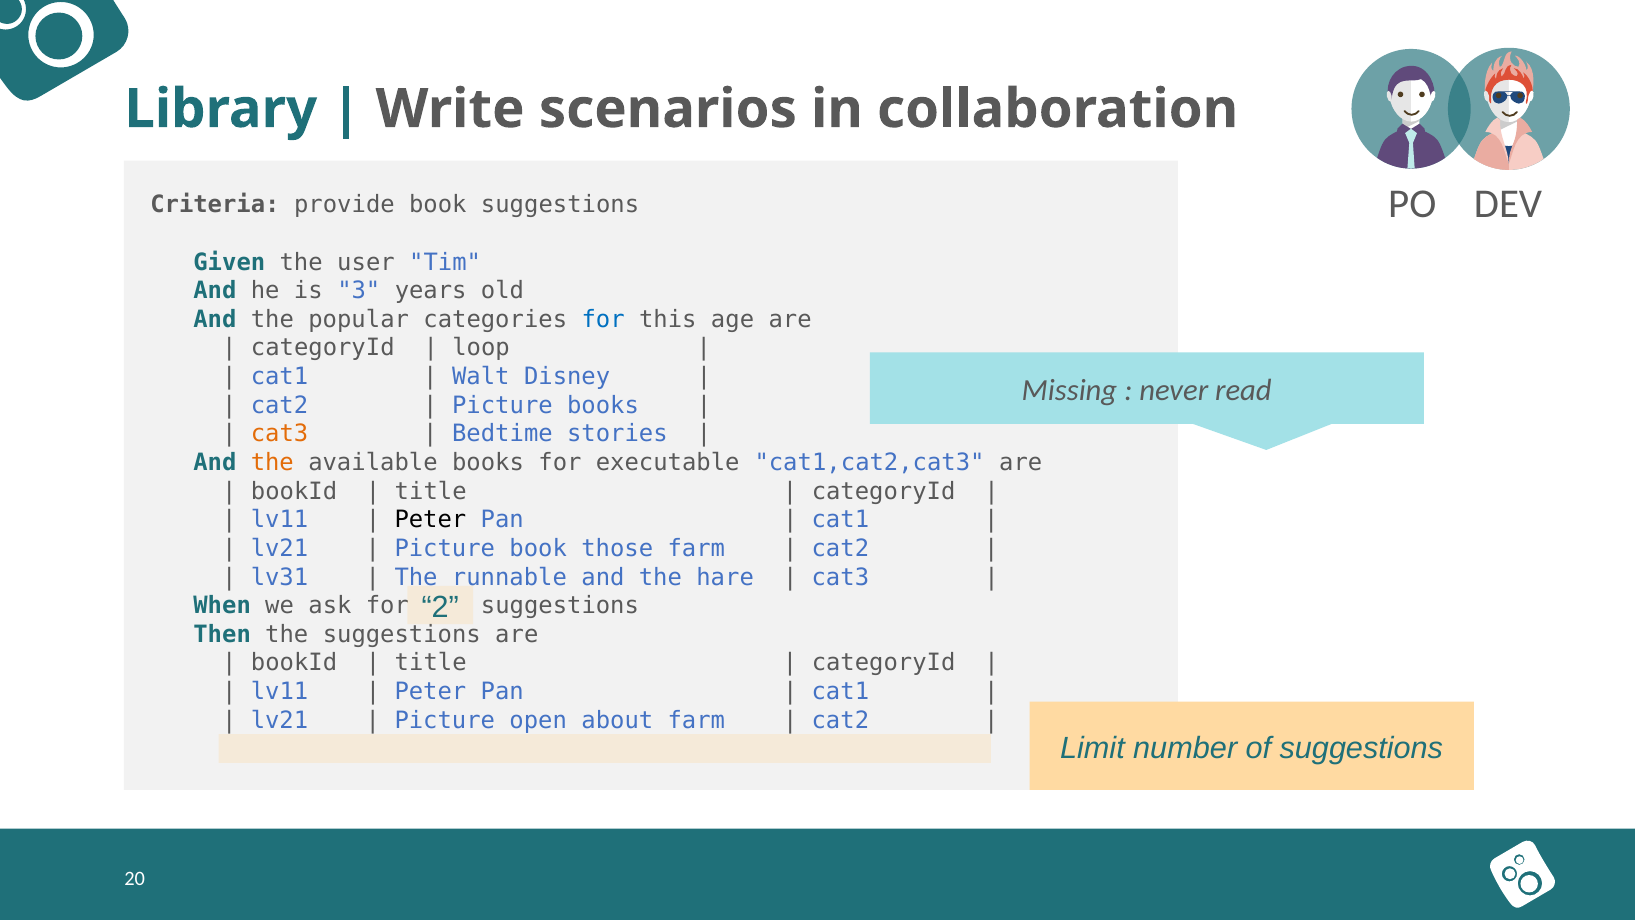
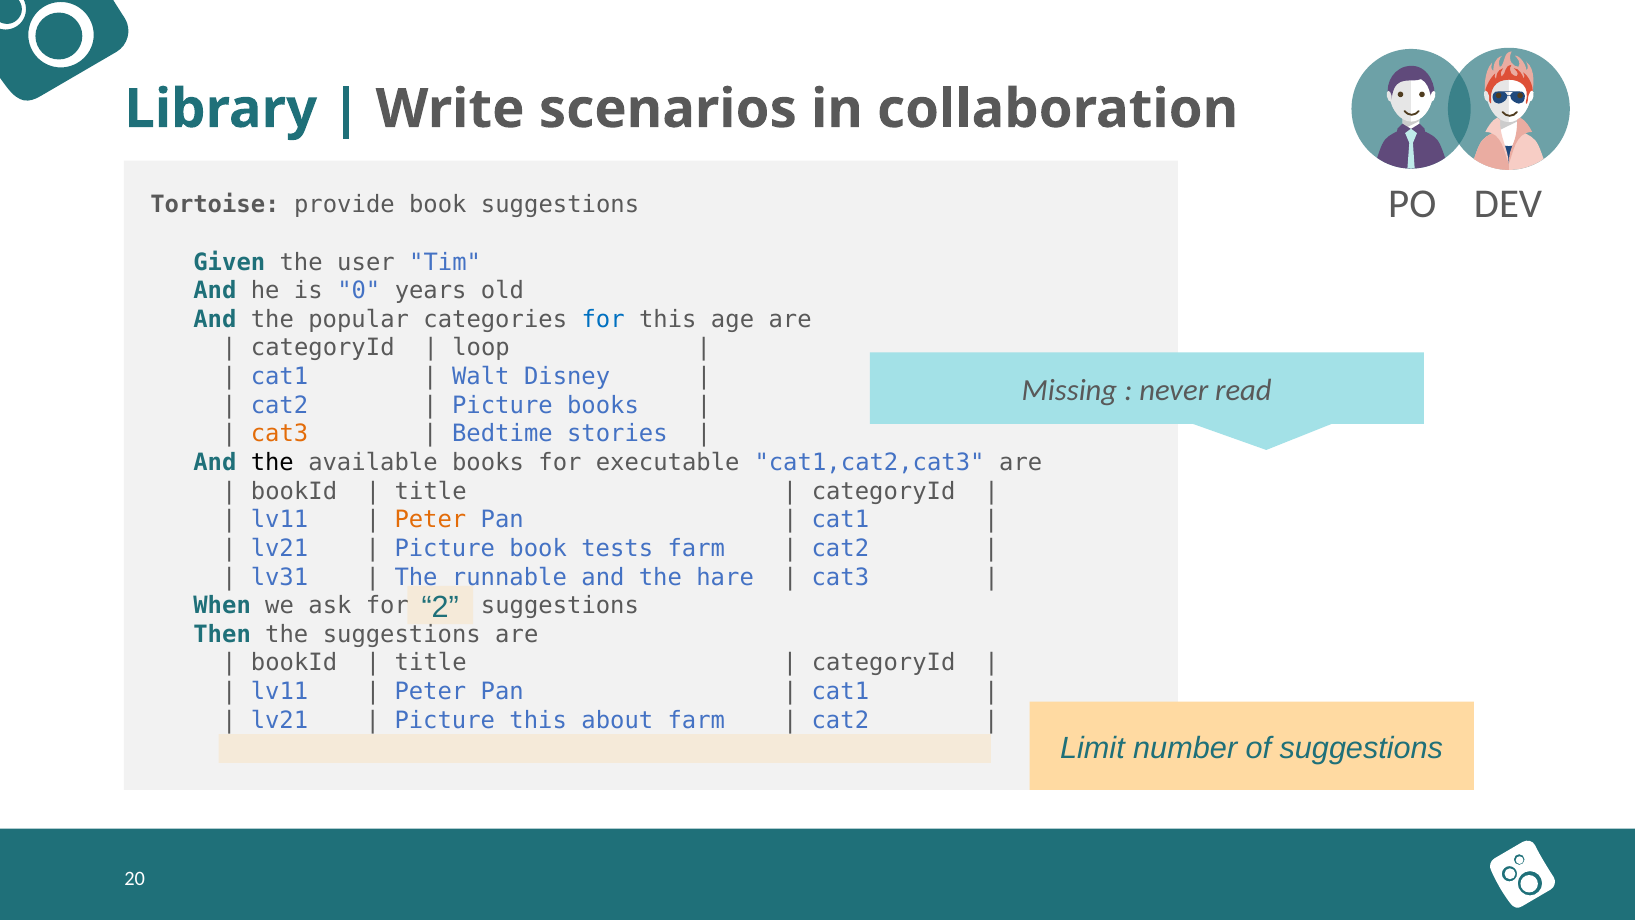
Criteria: Criteria -> Tortoise
3: 3 -> 0
the at (272, 462) colour: orange -> black
Peter at (430, 520) colour: black -> orange
those: those -> tests
Picture open: open -> this
